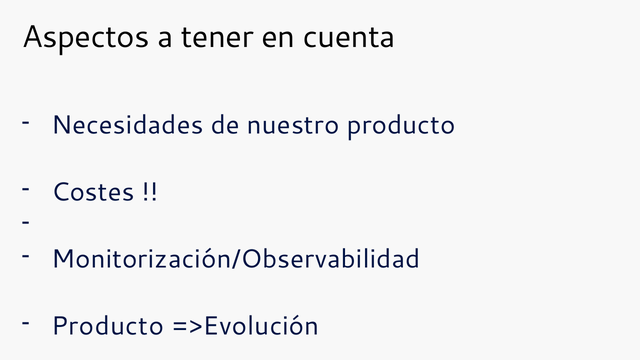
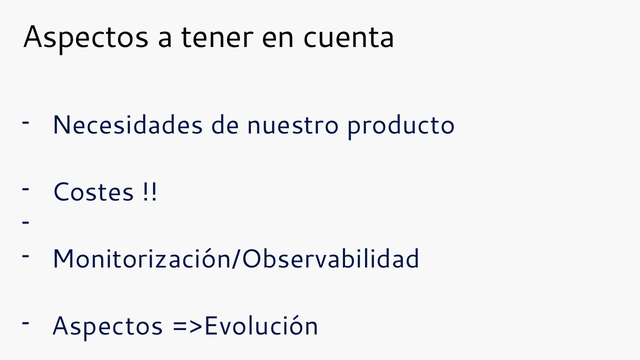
Producto at (108, 326): Producto -> Aspectos
